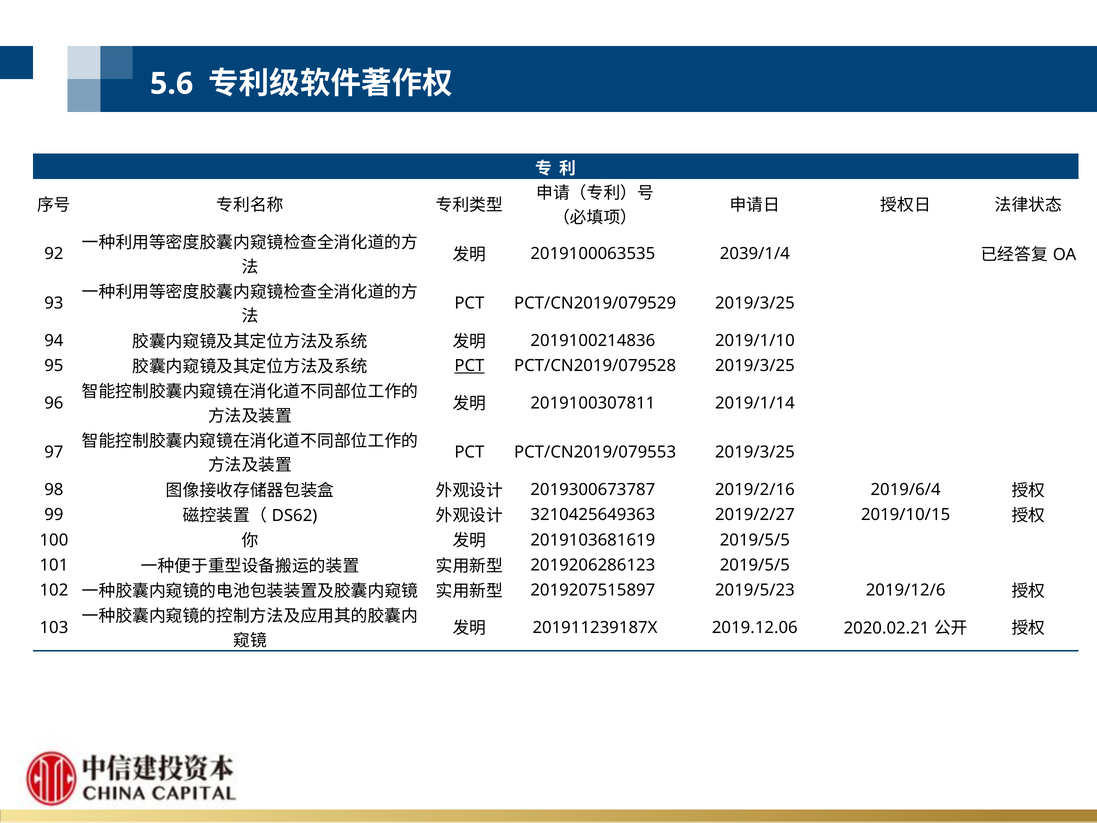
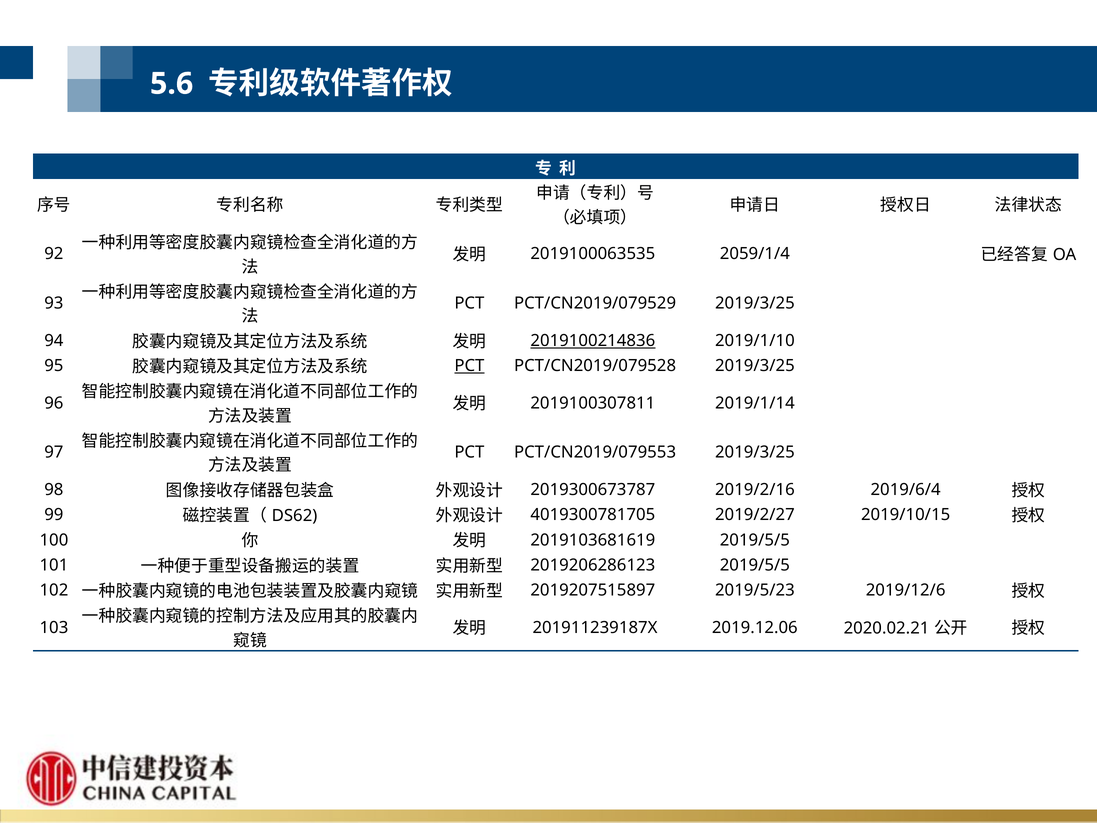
2039/1/4: 2039/1/4 -> 2059/1/4
2019100214836 underline: none -> present
3210425649363: 3210425649363 -> 4019300781705
